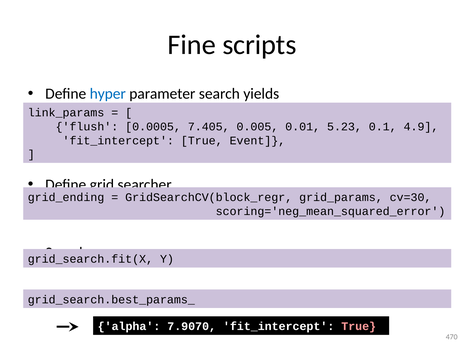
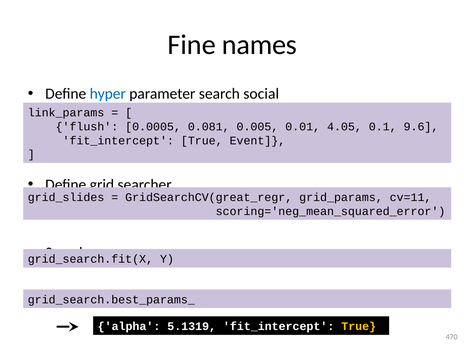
scripts: scripts -> names
yields: yields -> social
7.405: 7.405 -> 0.081
5.23: 5.23 -> 4.05
4.9: 4.9 -> 9.6
grid_ending: grid_ending -> grid_slides
GridSearchCV(block_regr: GridSearchCV(block_regr -> GridSearchCV(great_regr
cv=30: cv=30 -> cv=11
7.9070: 7.9070 -> 5.1319
True at (359, 326) colour: pink -> yellow
